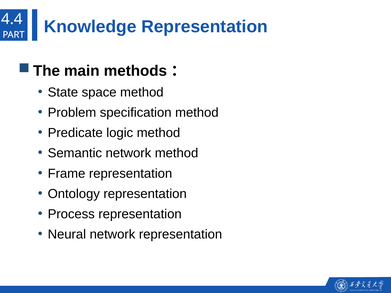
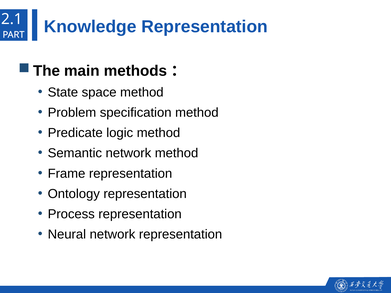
4.4: 4.4 -> 2.1
